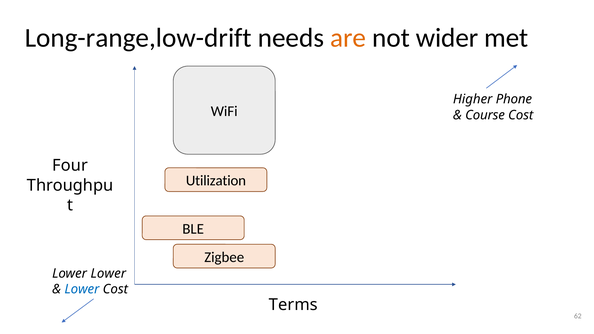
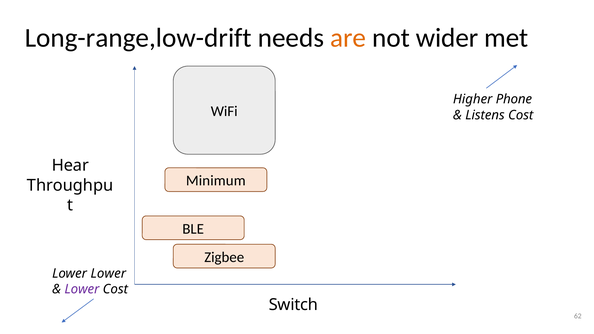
Course: Course -> Listens
Four: Four -> Hear
Utilization: Utilization -> Minimum
Lower at (82, 289) colour: blue -> purple
Terms: Terms -> Switch
